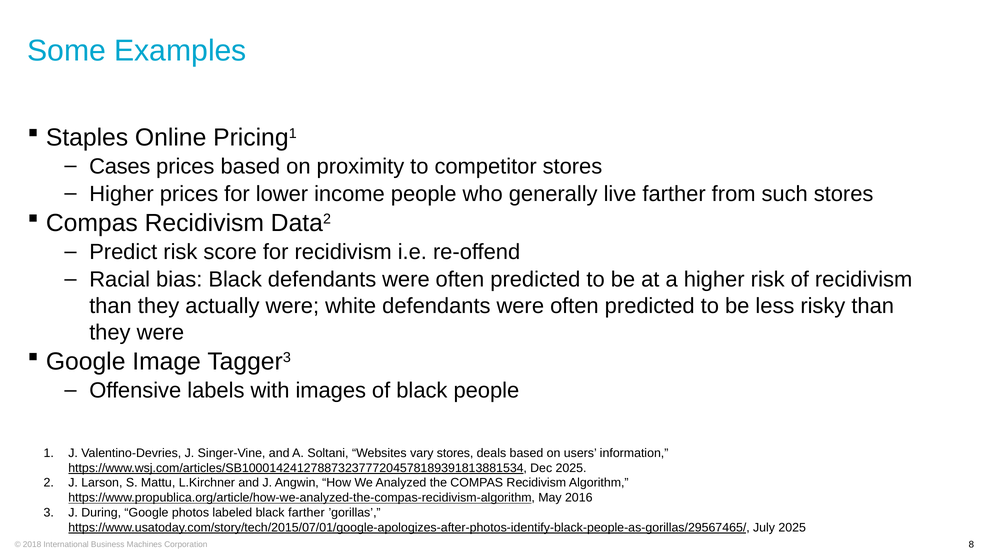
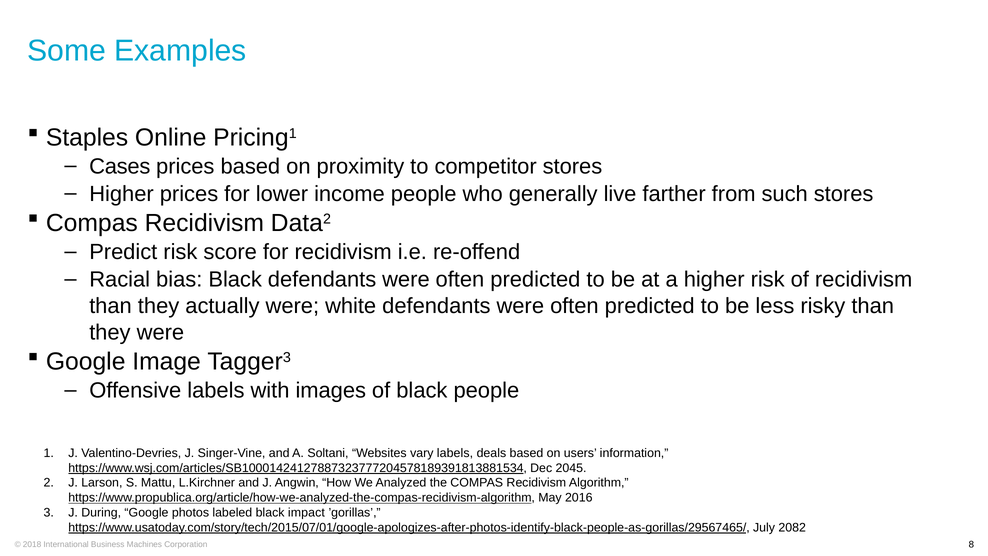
vary stores: stores -> labels
Dec 2025: 2025 -> 2045
black farther: farther -> impact
July 2025: 2025 -> 2082
